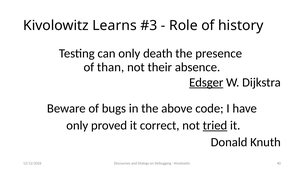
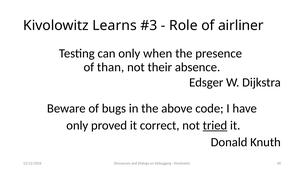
history: history -> airliner
death: death -> when
Edsger underline: present -> none
